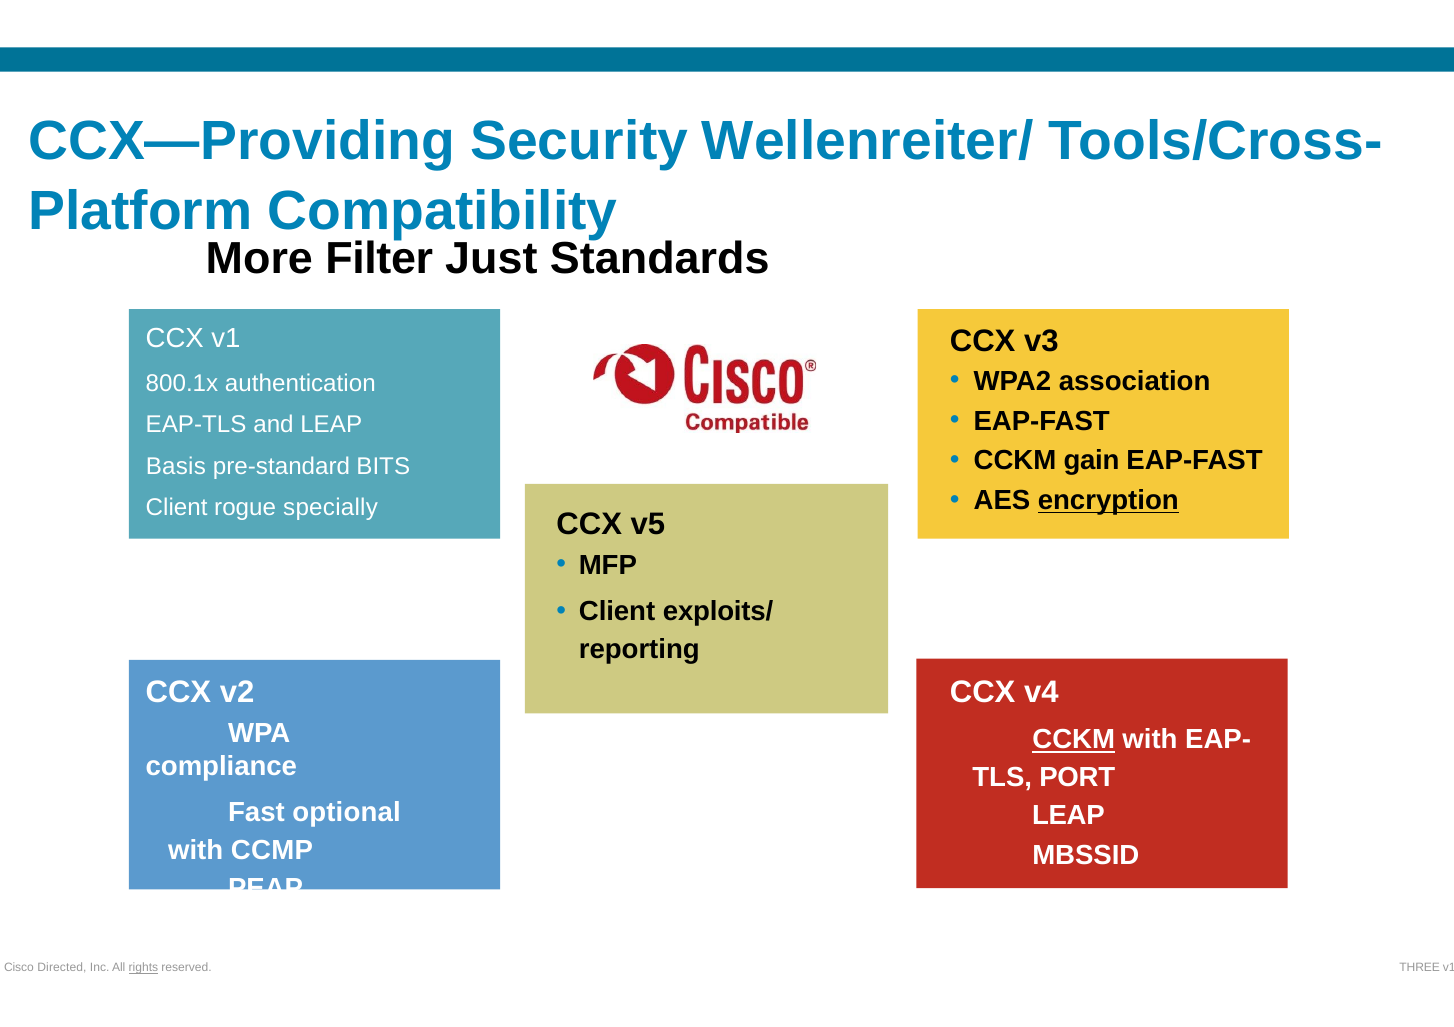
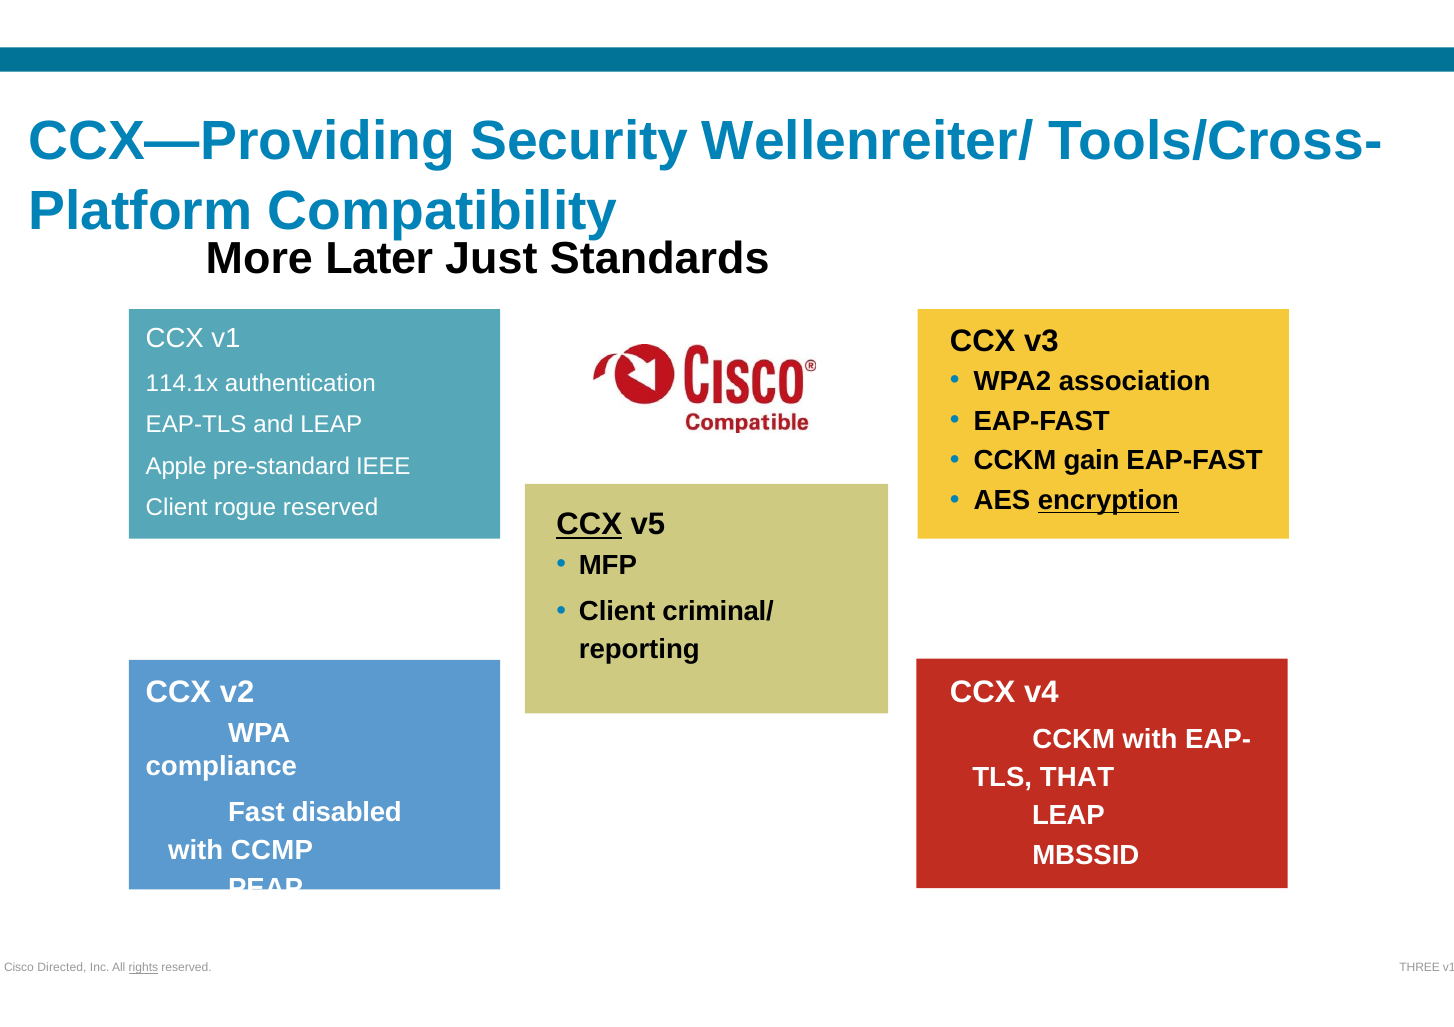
Filter: Filter -> Later
800.1x: 800.1x -> 114.1x
Basis: Basis -> Apple
BITS: BITS -> IEEE
rogue specially: specially -> reserved
CCX at (589, 525) underline: none -> present
exploits/: exploits/ -> criminal/
CCKM at (1074, 740) underline: present -> none
PORT: PORT -> THAT
optional: optional -> disabled
